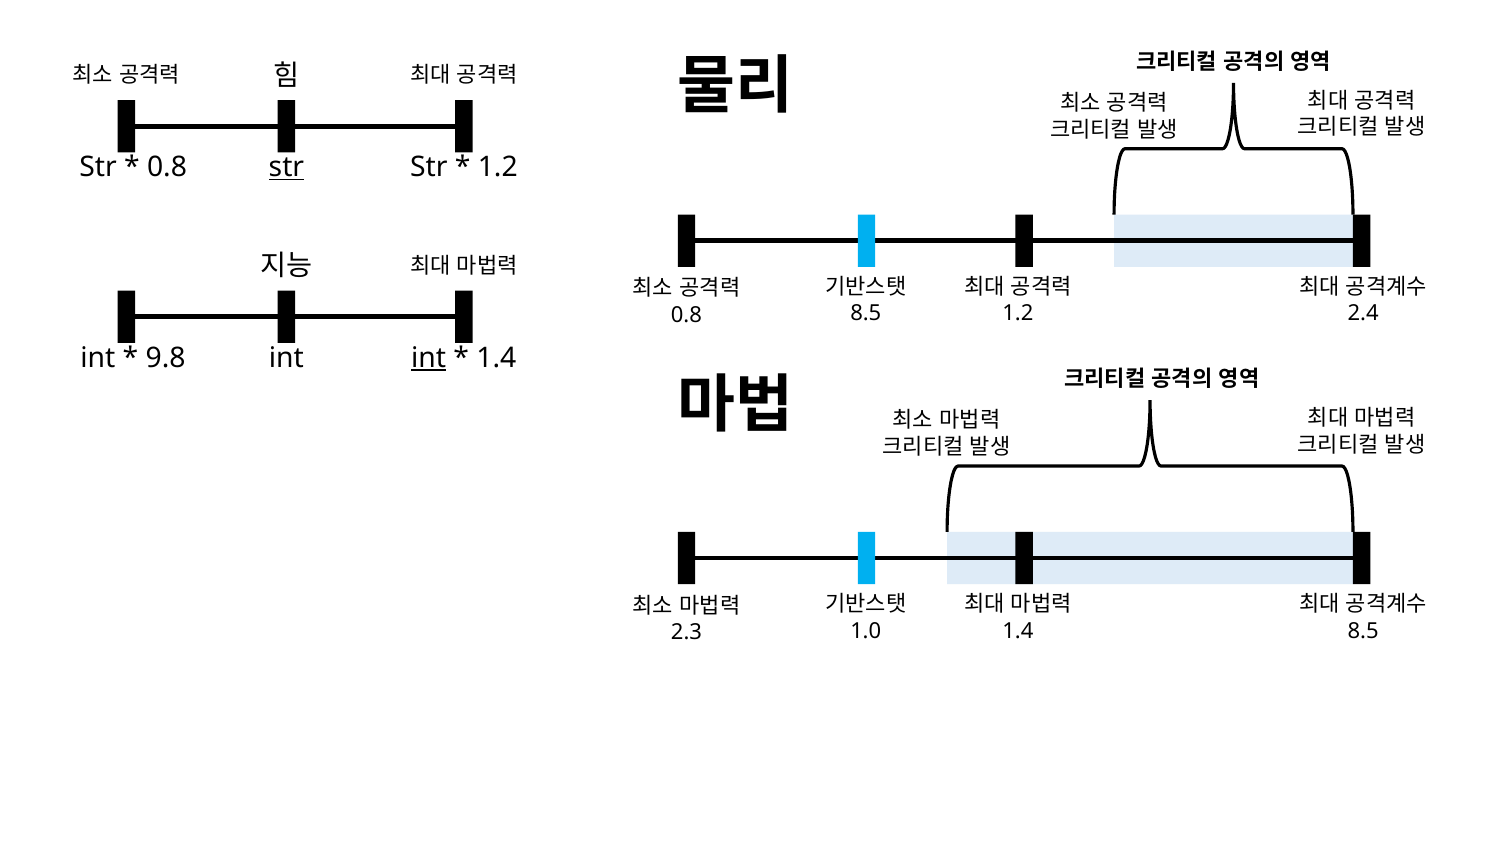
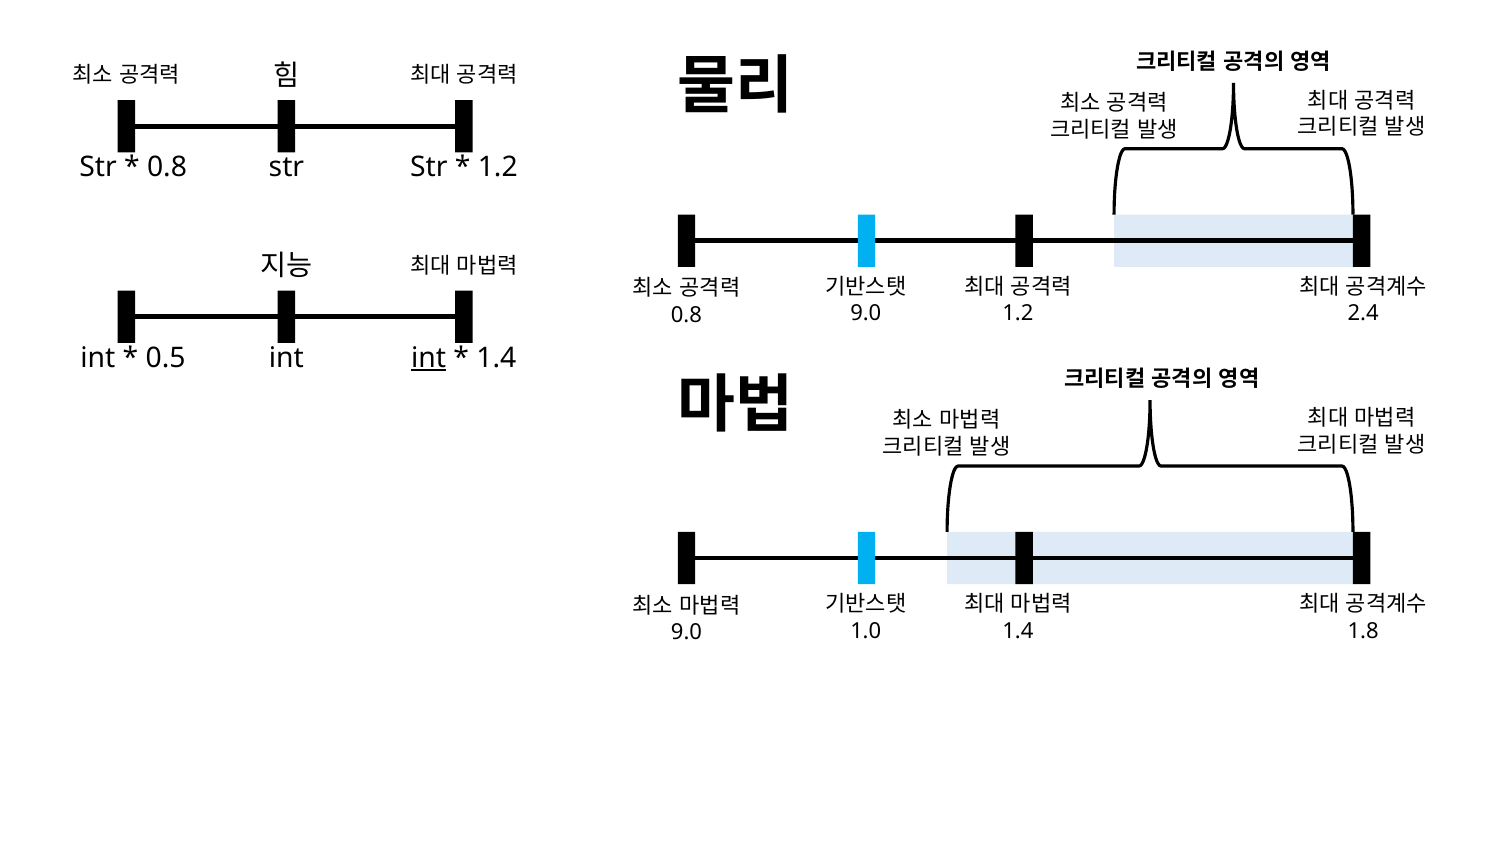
str at (286, 167) underline: present -> none
8.5 at (866, 313): 8.5 -> 9.0
9.8: 9.8 -> 0.5
8.5 at (1363, 631): 8.5 -> 1.8
2.3 at (686, 632): 2.3 -> 9.0
